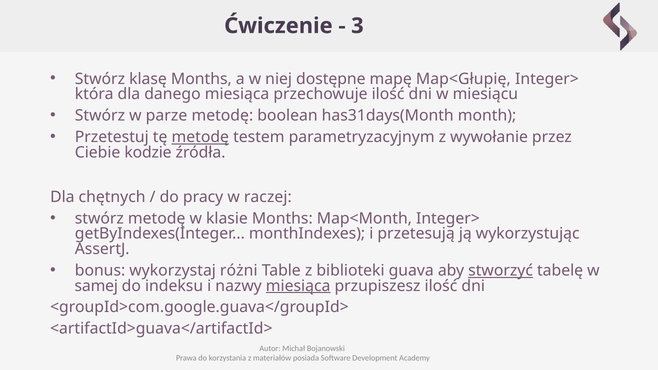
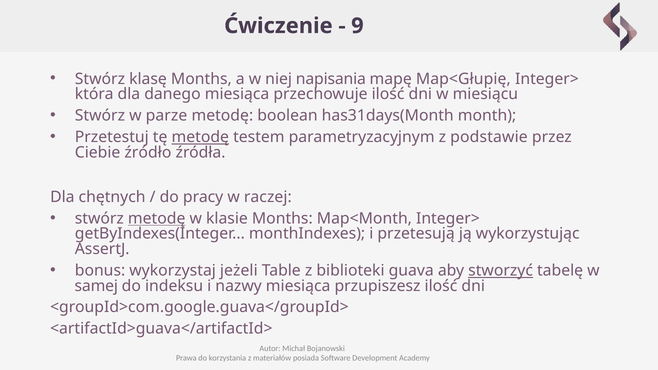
3: 3 -> 9
dostępne: dostępne -> napisania
wywołanie: wywołanie -> podstawie
kodzie: kodzie -> źródło
metodę at (157, 219) underline: none -> present
różni: różni -> jeżeli
miesiąca at (298, 286) underline: present -> none
